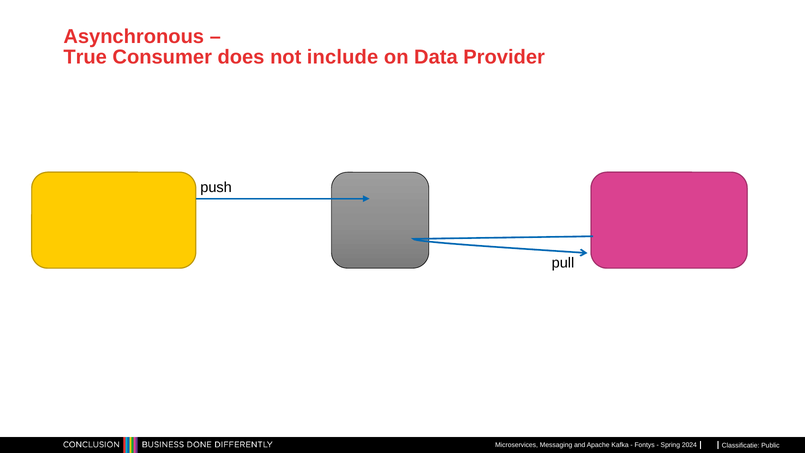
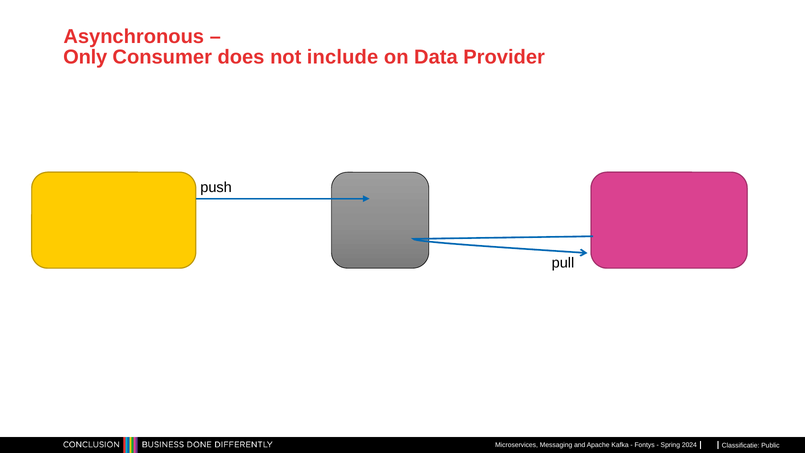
True: True -> Only
